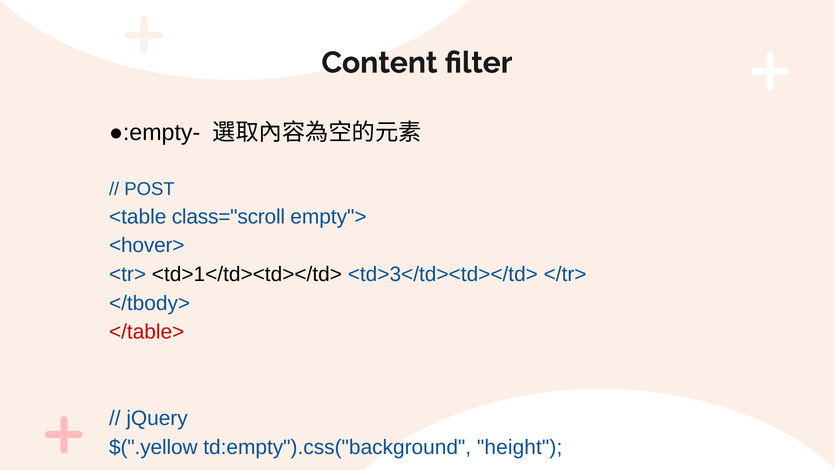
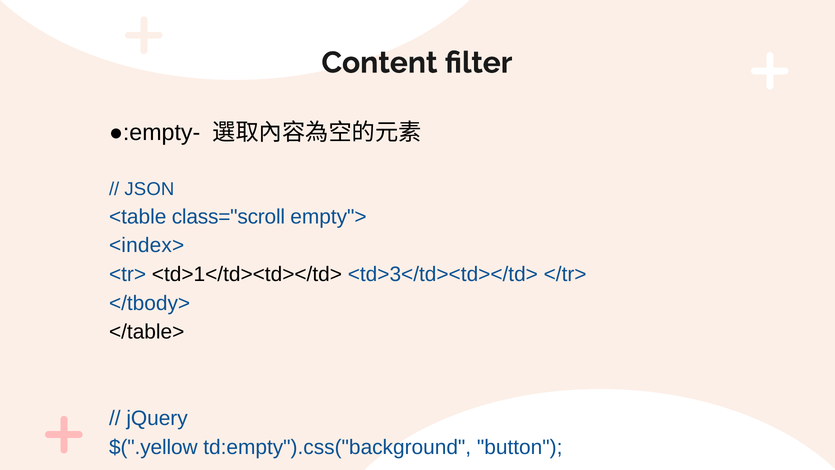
POST: POST -> JSON
<hover>: <hover> -> <index>
</table> colour: red -> black
height: height -> button
